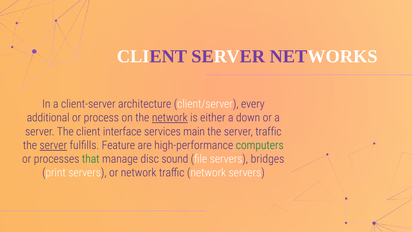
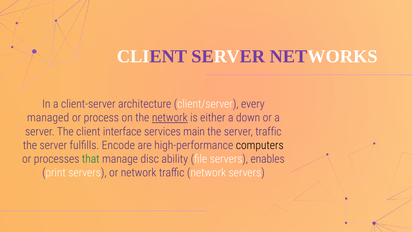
additional: additional -> managed
server at (53, 145) underline: present -> none
Feature: Feature -> Encode
computers colour: green -> black
sound: sound -> ability
bridges: bridges -> enables
